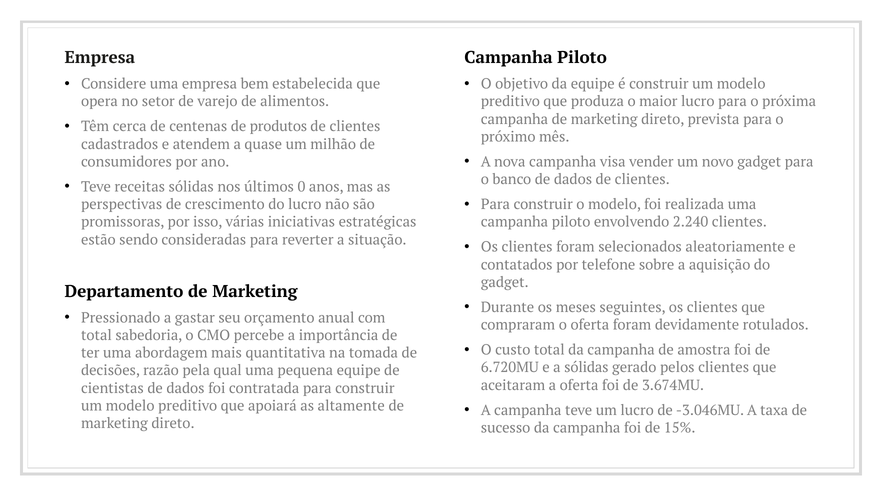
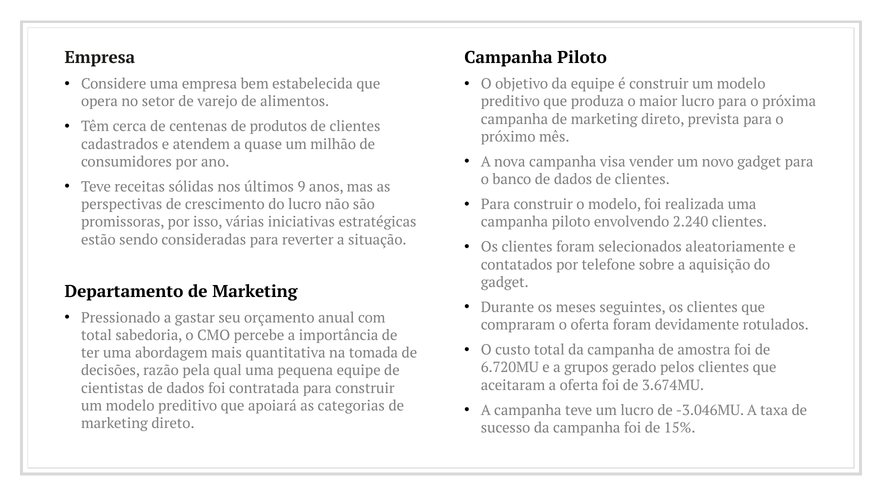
0: 0 -> 9
a sólidas: sólidas -> grupos
altamente: altamente -> categorias
